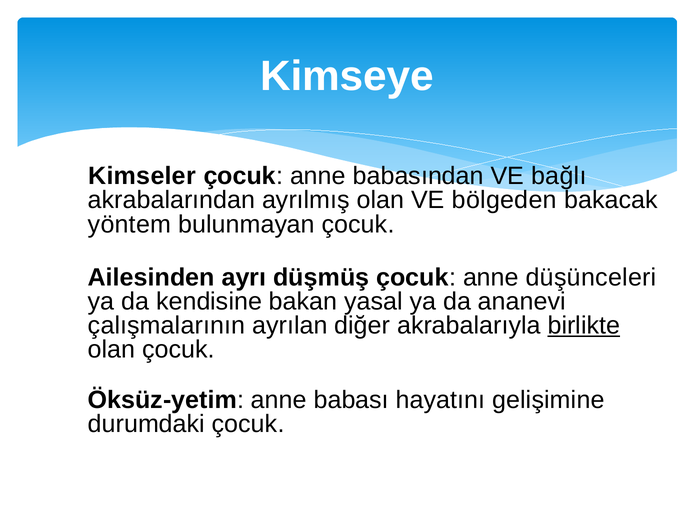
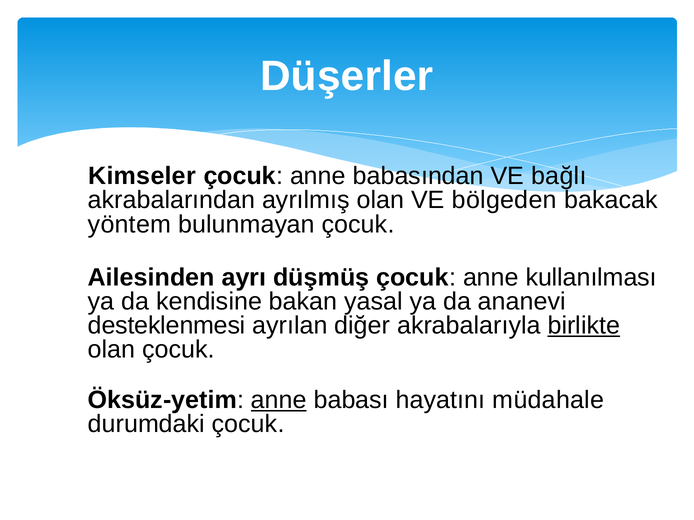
Kimseye: Kimseye -> Düşerler
düşünceleri: düşünceleri -> kullanılması
çalışmalarının: çalışmalarının -> desteklenmesi
anne at (279, 400) underline: none -> present
gelişimine: gelişimine -> müdahale
